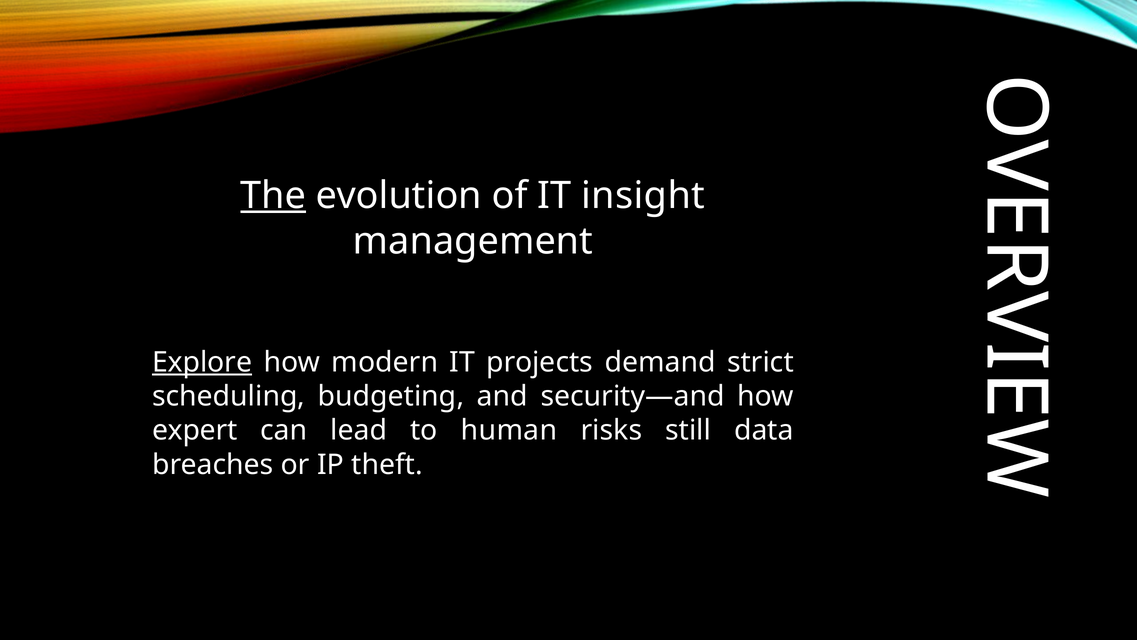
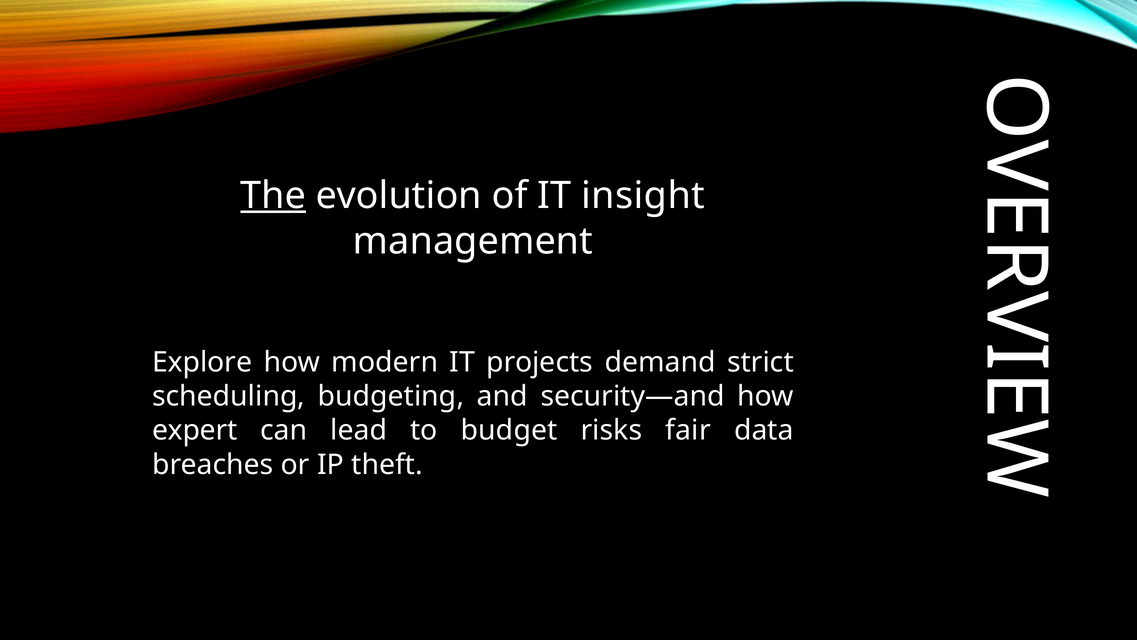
Explore underline: present -> none
human: human -> budget
still: still -> fair
